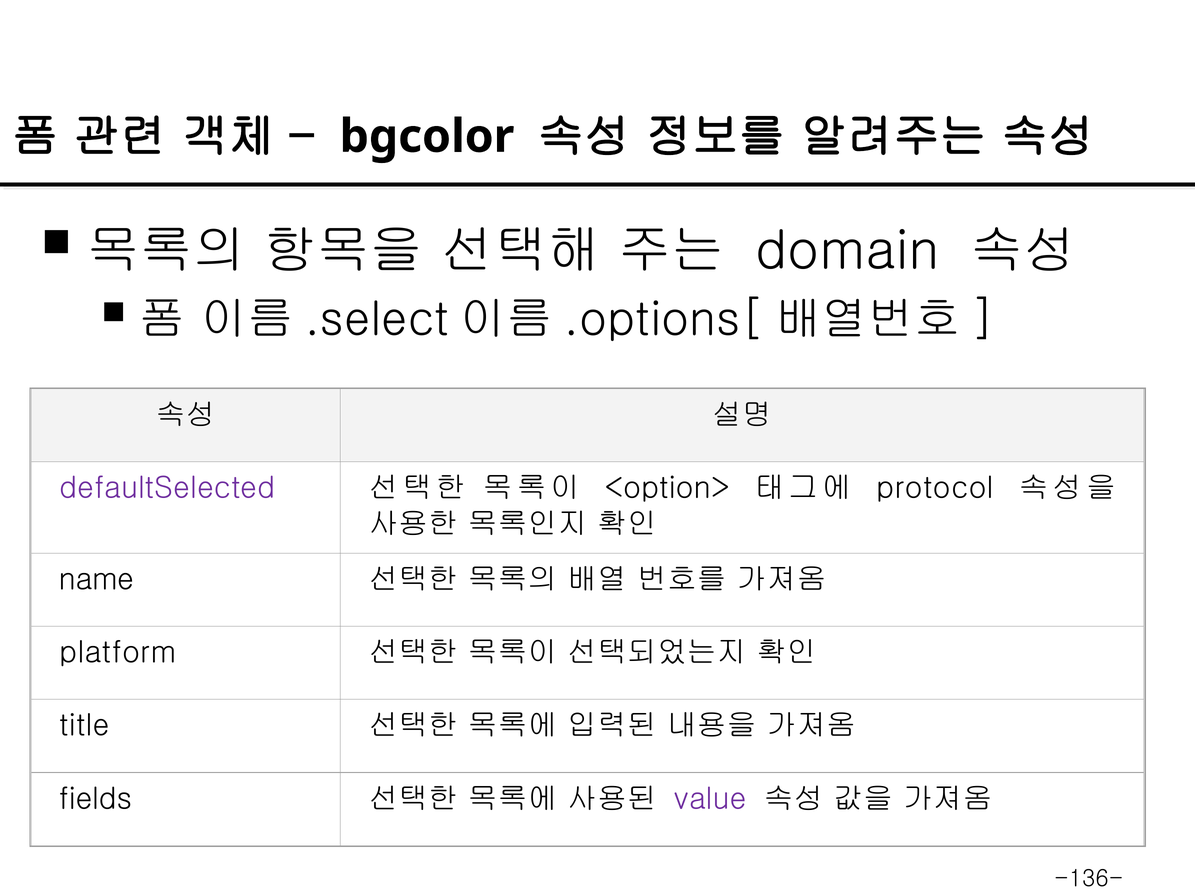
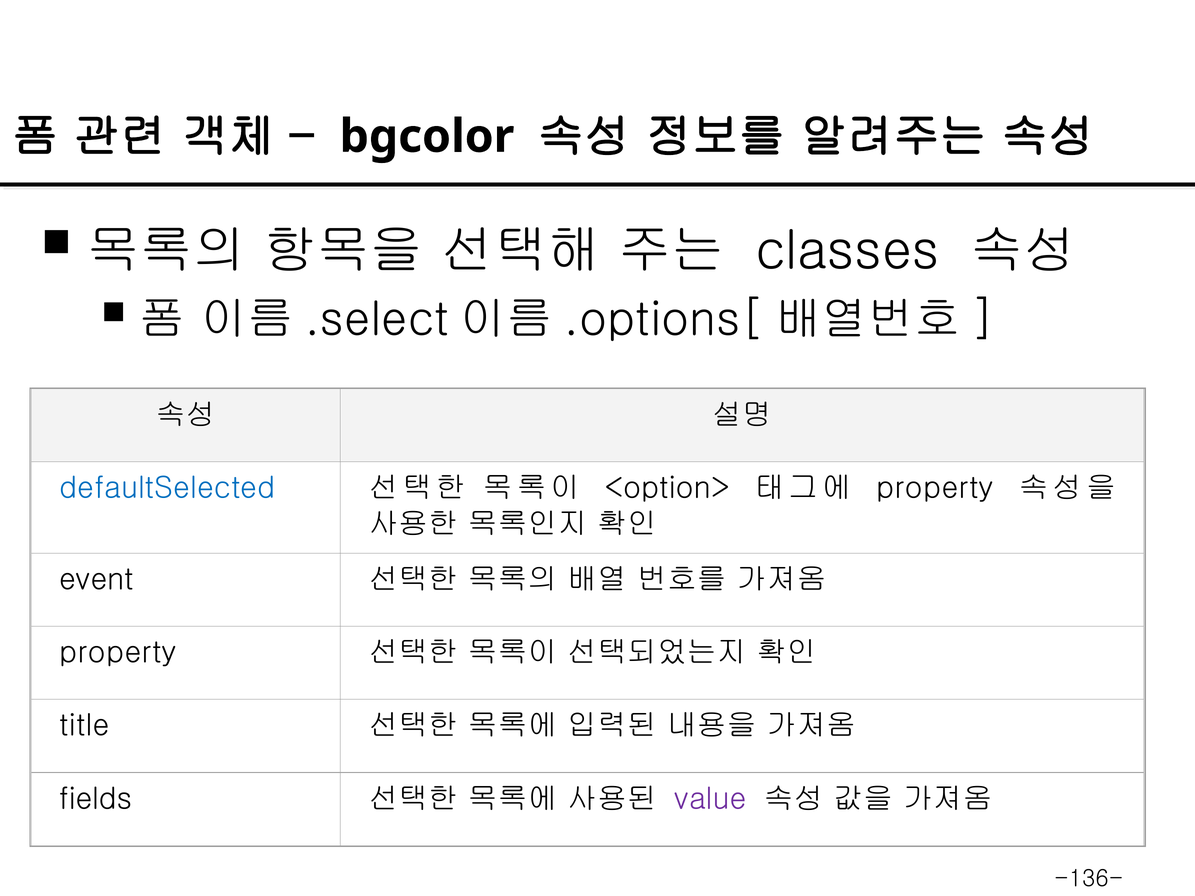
domain: domain -> classes
defaultSelected colour: purple -> blue
protocol at (935, 488): protocol -> property
name: name -> event
platform at (118, 653): platform -> property
